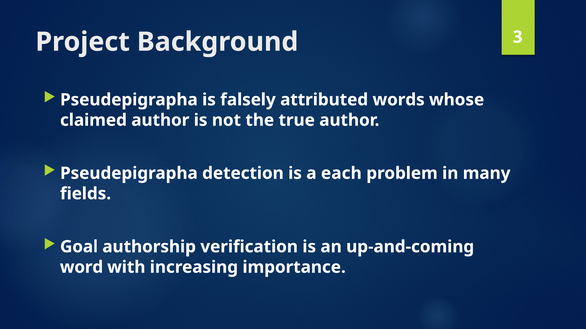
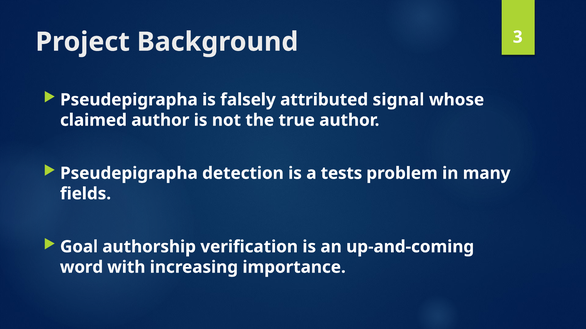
words: words -> signal
each: each -> tests
